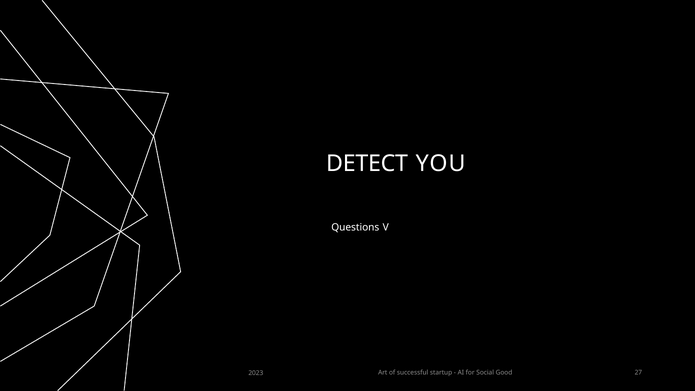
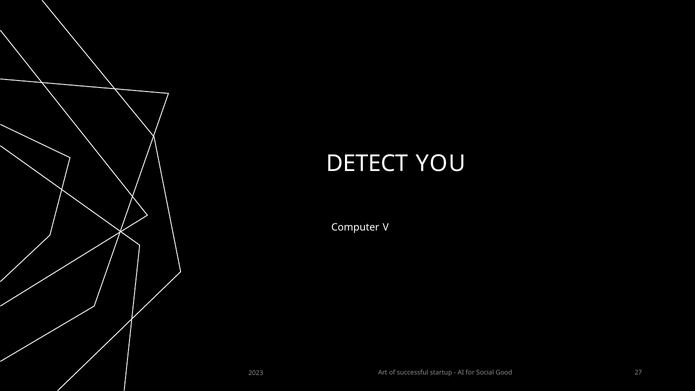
Questions: Questions -> Computer
